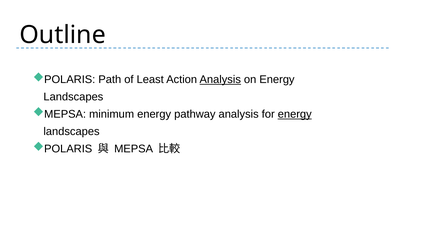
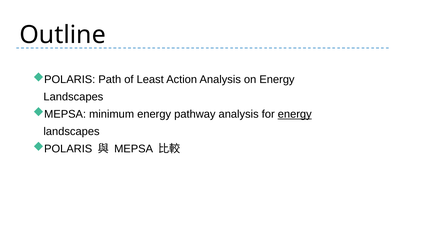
Analysis at (220, 79) underline: present -> none
